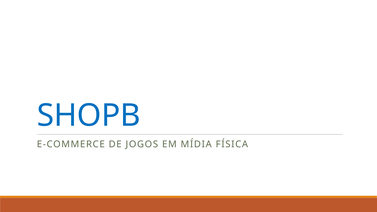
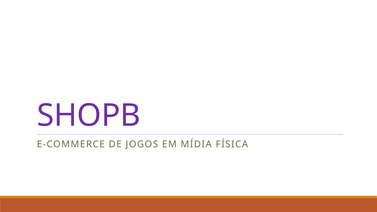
SHOPB colour: blue -> purple
